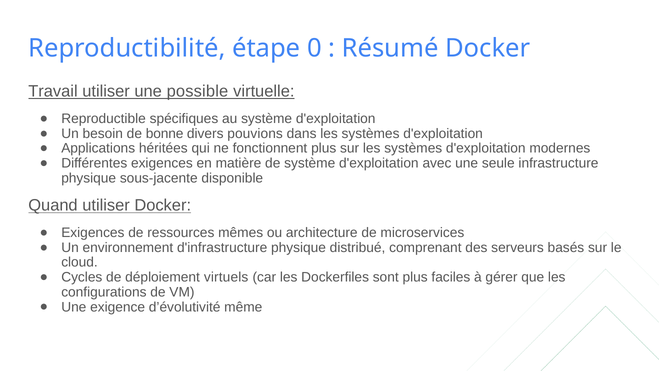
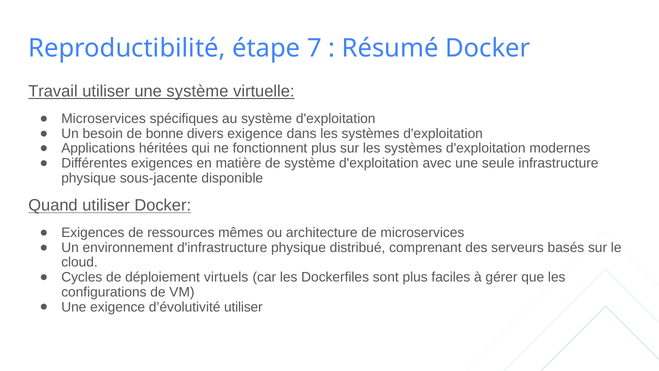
0: 0 -> 7
une possible: possible -> système
Reproductible at (104, 119): Reproductible -> Microservices
divers pouvions: pouvions -> exigence
d’évolutivité même: même -> utiliser
